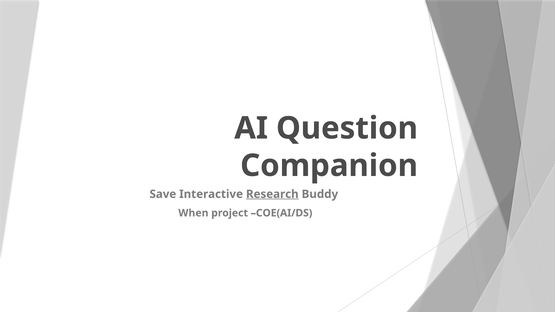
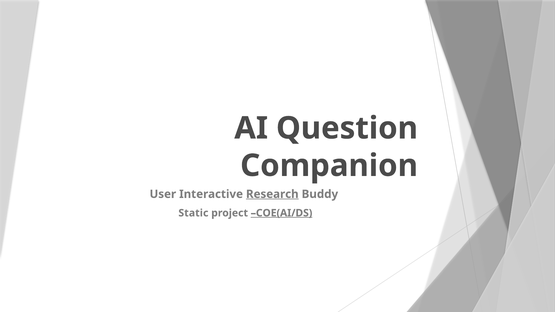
Save: Save -> User
When: When -> Static
COE(AI/DS underline: none -> present
